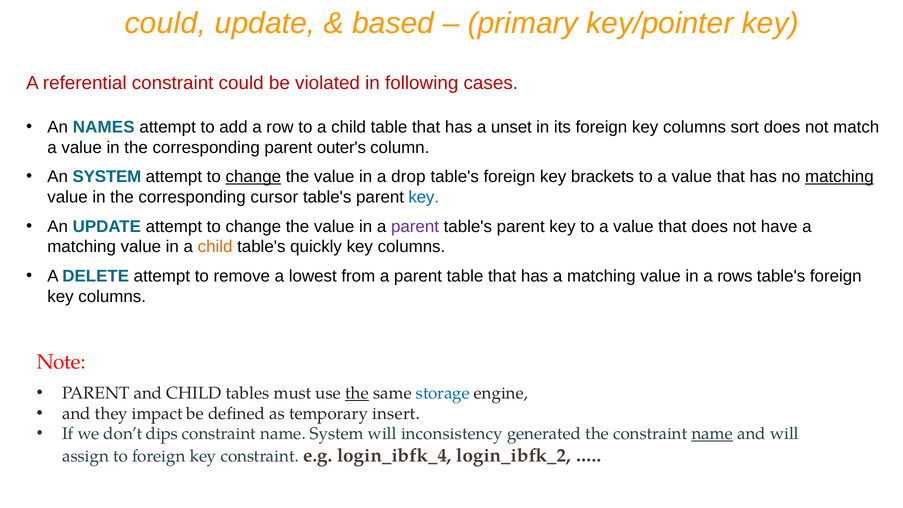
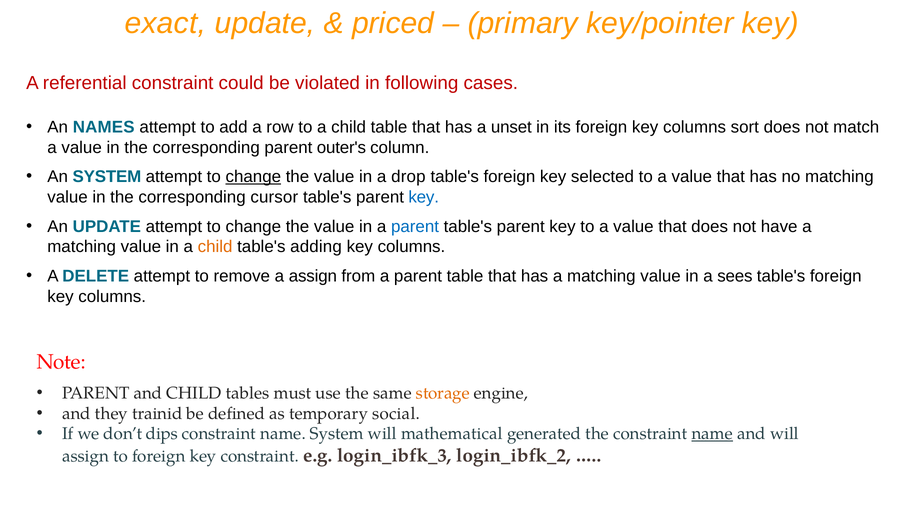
could at (165, 24): could -> exact
based: based -> priced
brackets: brackets -> selected
matching at (839, 177) underline: present -> none
parent at (415, 226) colour: purple -> blue
quickly: quickly -> adding
a lowest: lowest -> assign
rows: rows -> sees
the at (357, 393) underline: present -> none
storage colour: blue -> orange
impact: impact -> trainid
insert: insert -> social
inconsistency: inconsistency -> mathematical
login_ibfk_4: login_ibfk_4 -> login_ibfk_3
